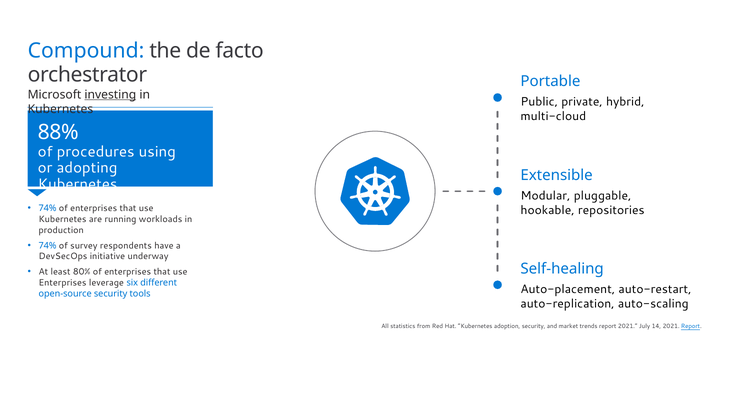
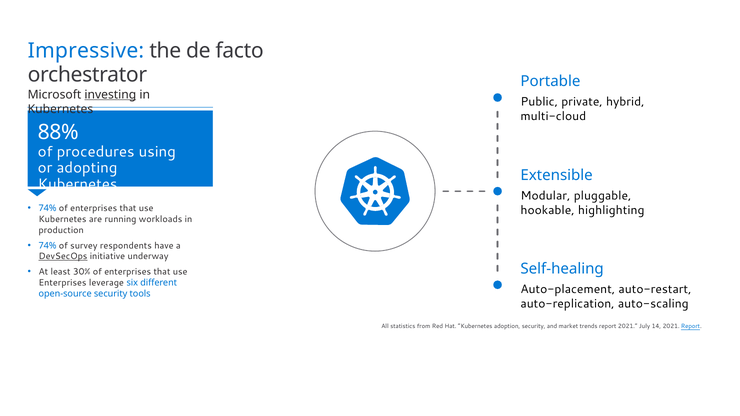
Compound: Compound -> Impressive
repositories: repositories -> highlighting
DevSecOps underline: none -> present
80%: 80% -> 30%
